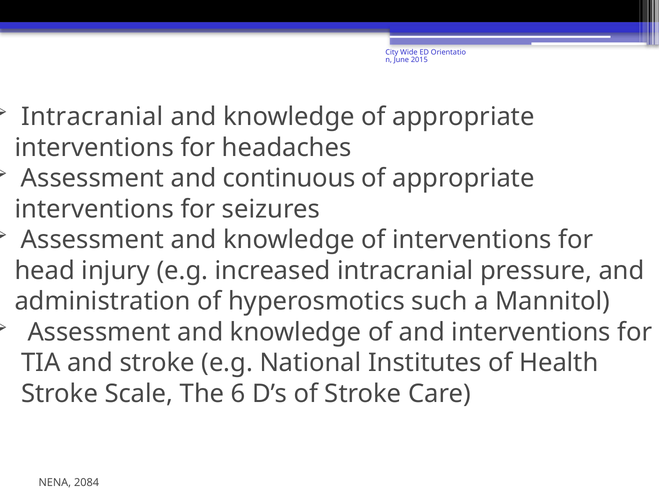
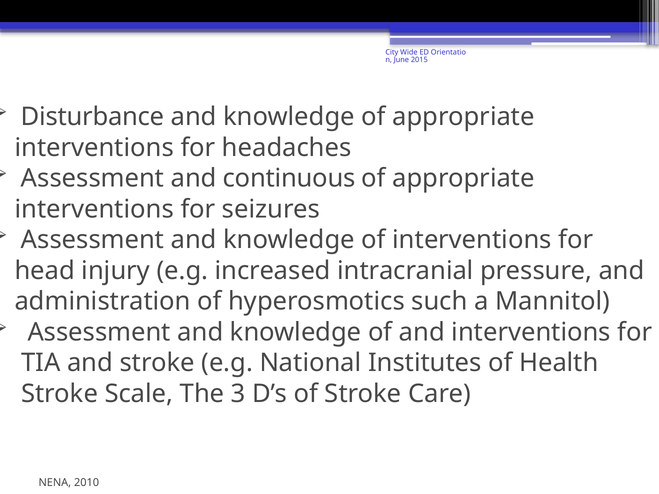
Intracranial at (92, 117): Intracranial -> Disturbance
6: 6 -> 3
2084: 2084 -> 2010
